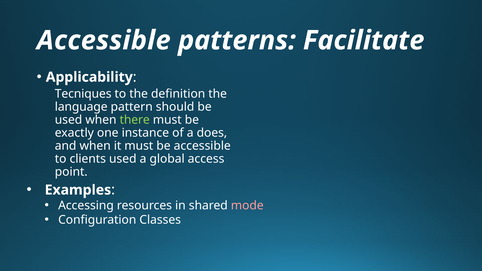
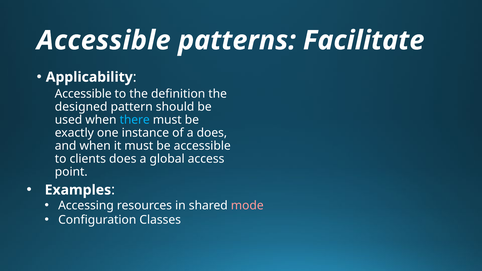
Tecniques at (83, 94): Tecniques -> Accessible
language: language -> designed
there colour: light green -> light blue
clients used: used -> does
